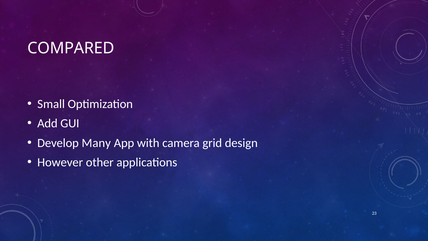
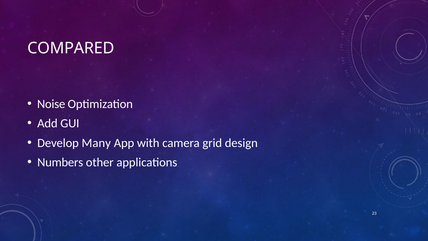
Small: Small -> Noise
However: However -> Numbers
